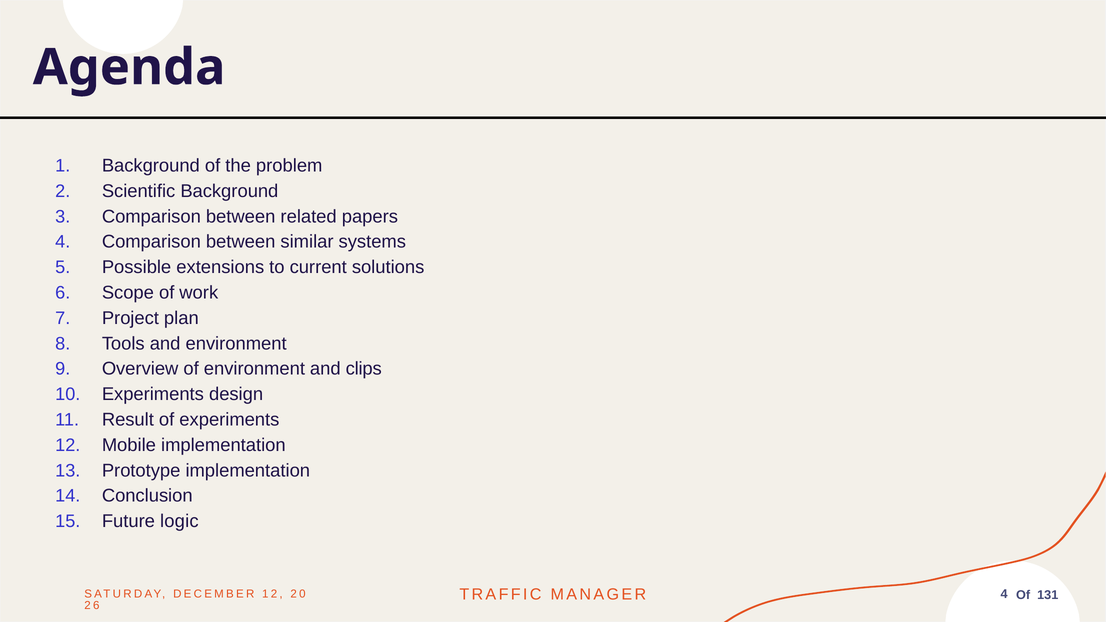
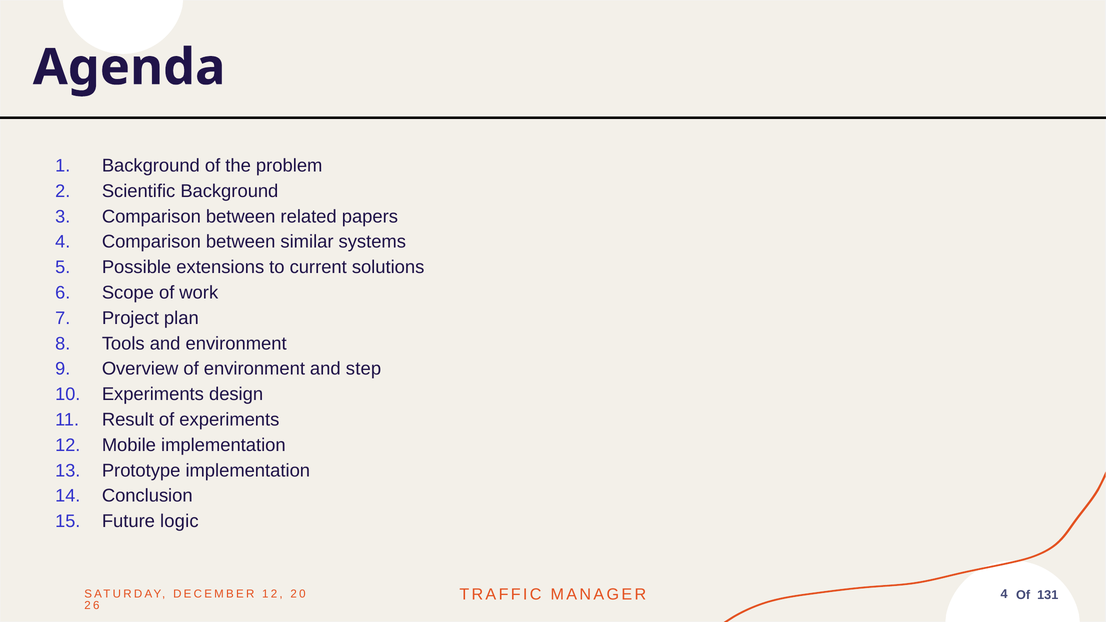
clips: clips -> step
